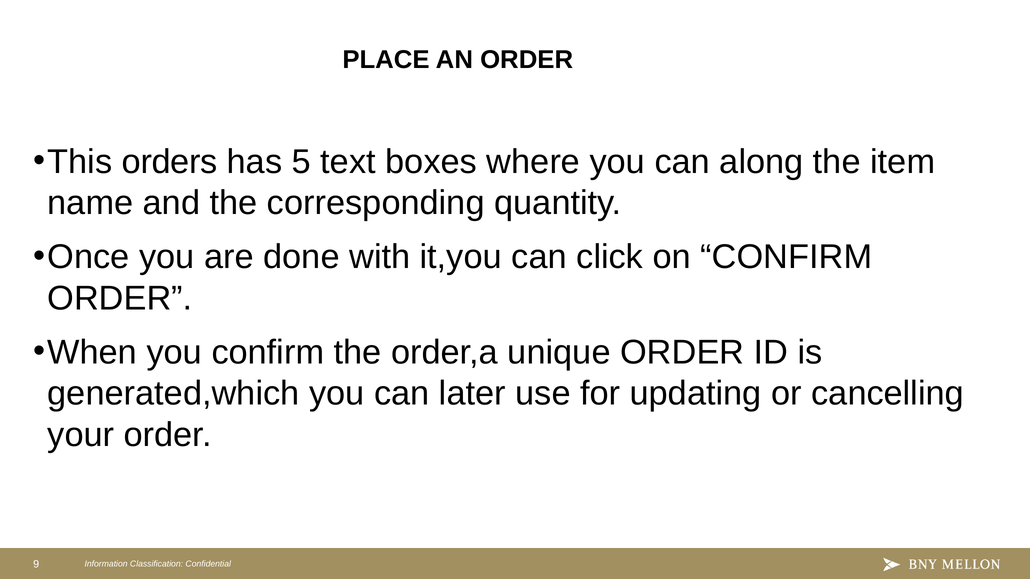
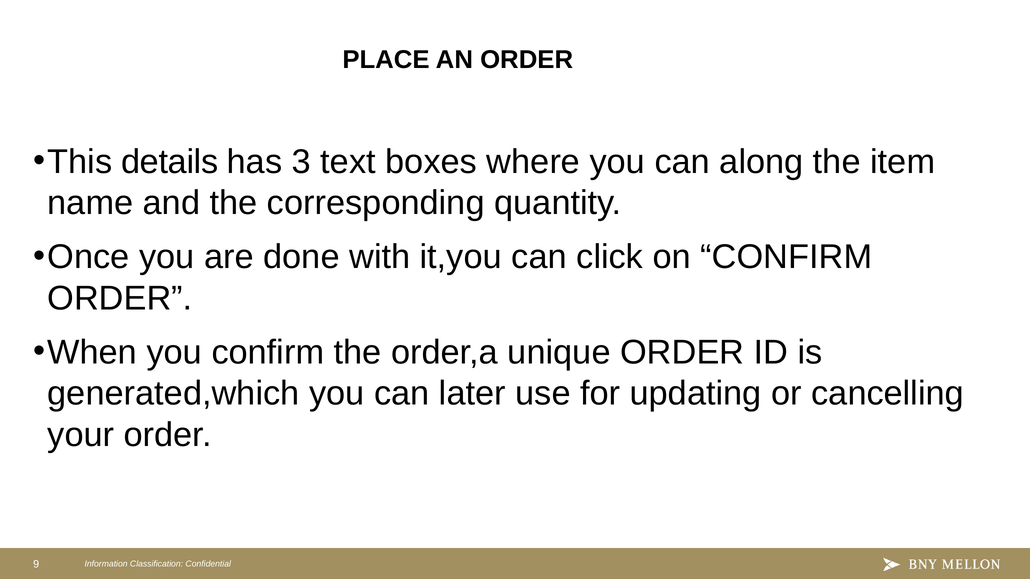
orders: orders -> details
5: 5 -> 3
